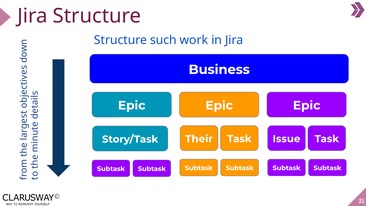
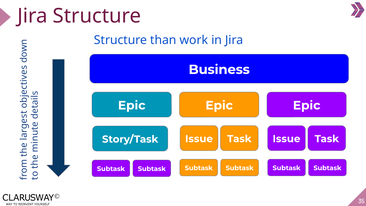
such: such -> than
Story/Task Their: Their -> Issue
